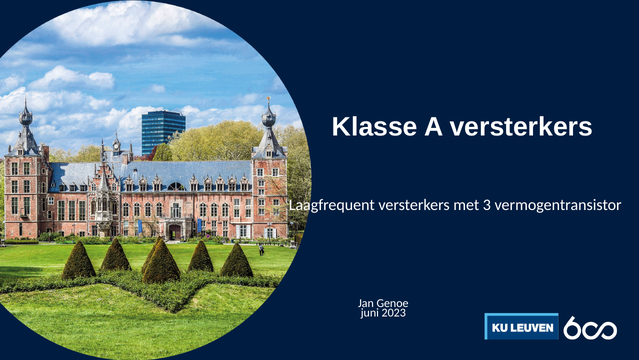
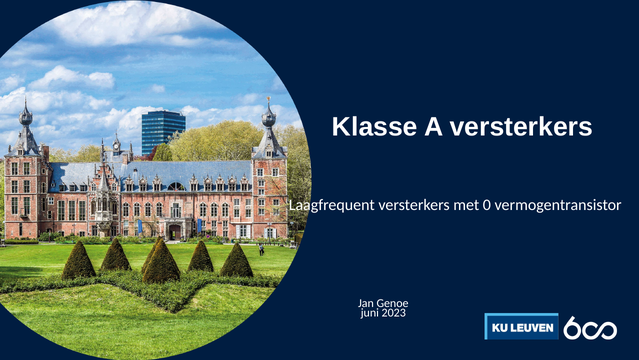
3: 3 -> 0
